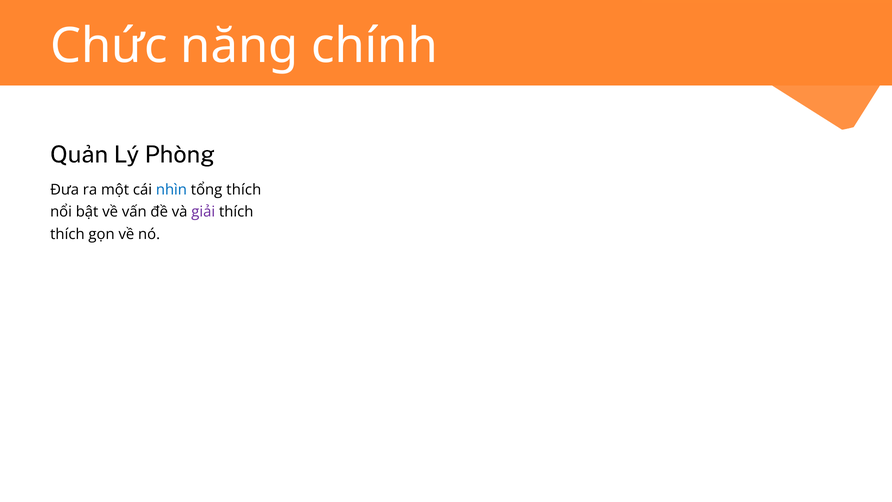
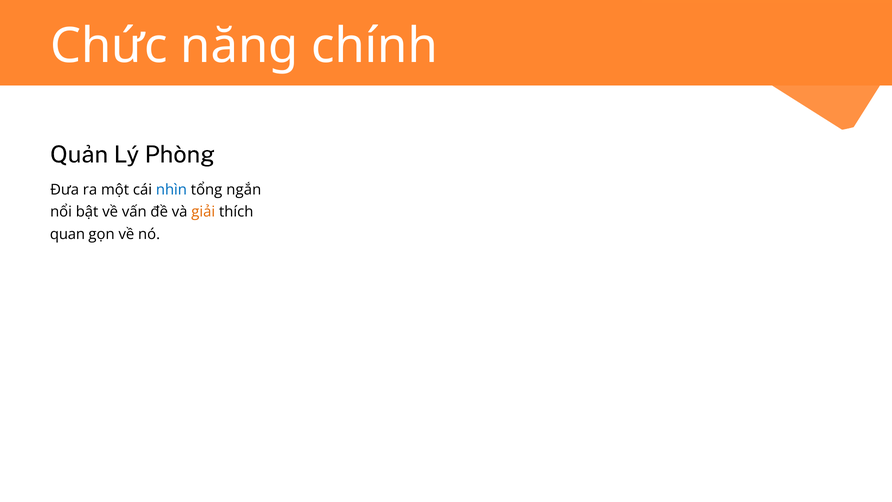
tổng thích: thích -> ngắn
giải colour: purple -> orange
thích at (67, 234): thích -> quan
